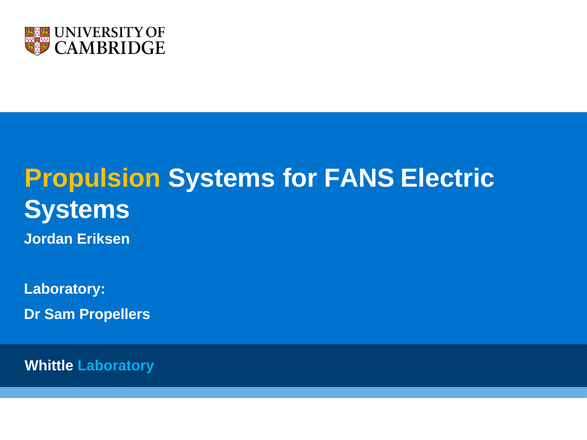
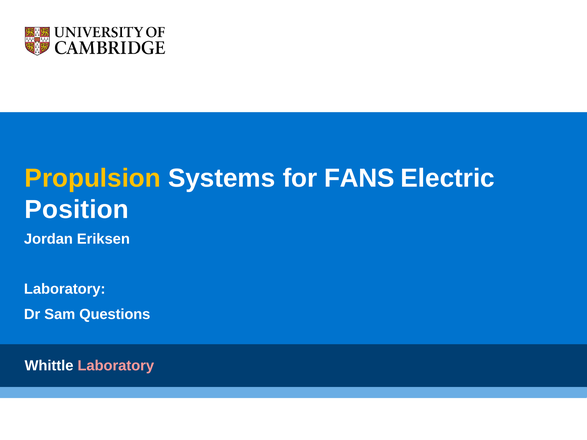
Systems at (77, 210): Systems -> Position
Propellers: Propellers -> Questions
Laboratory at (116, 366) colour: light blue -> pink
